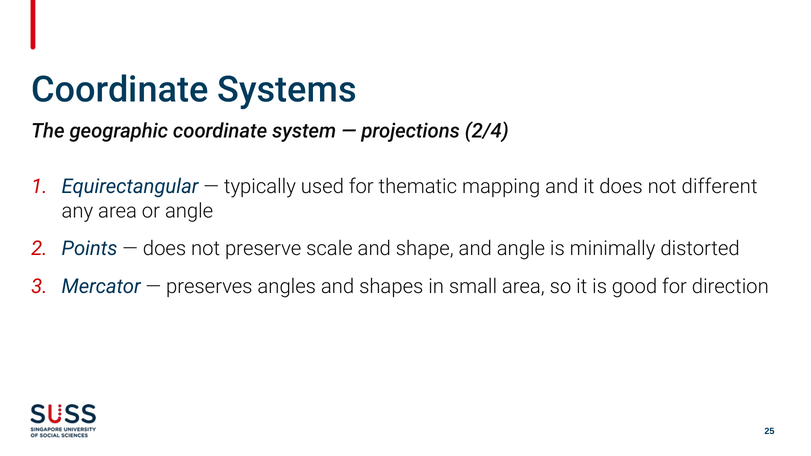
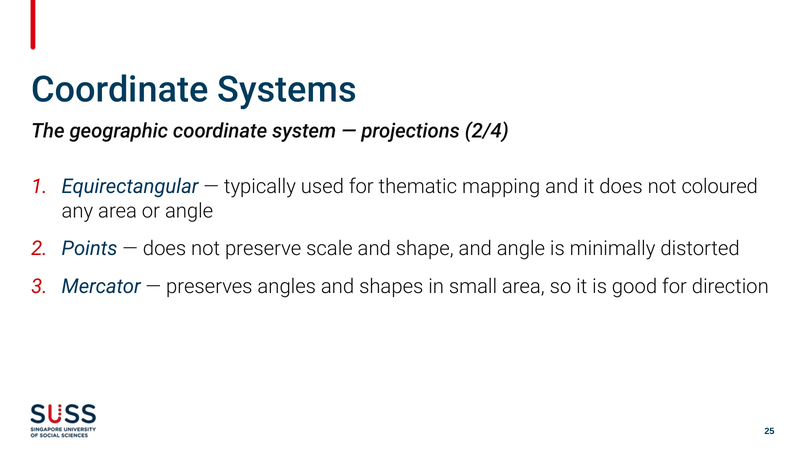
different: different -> coloured
